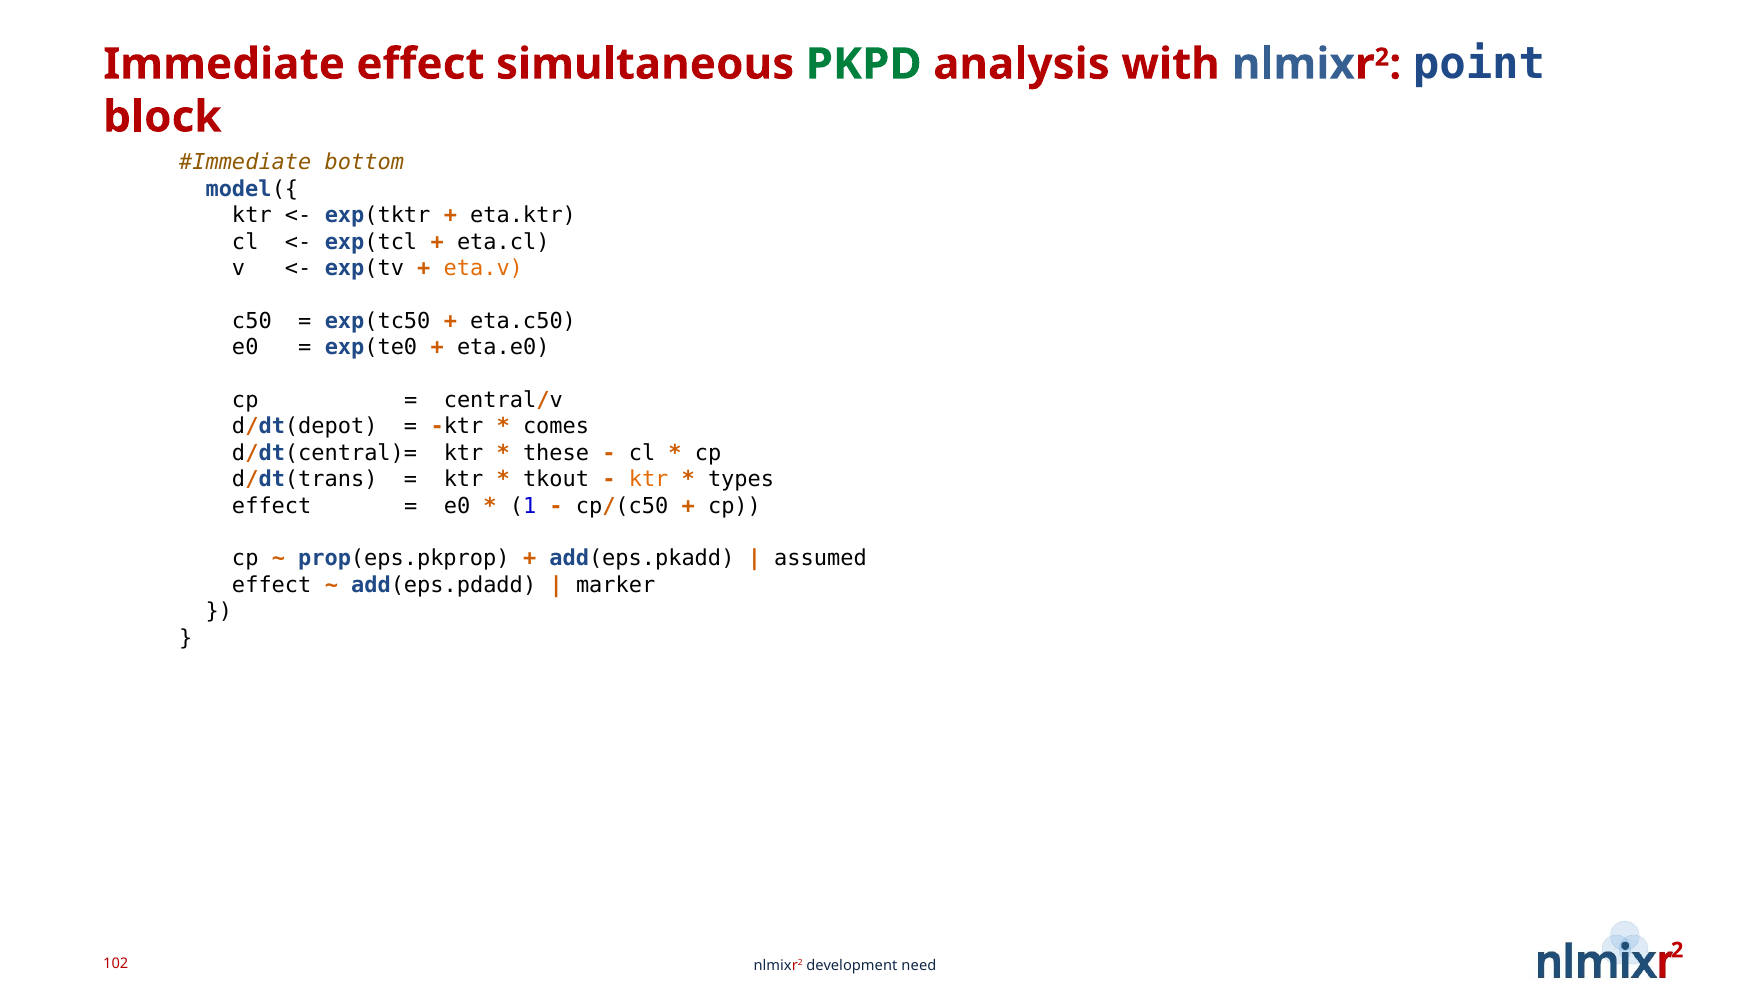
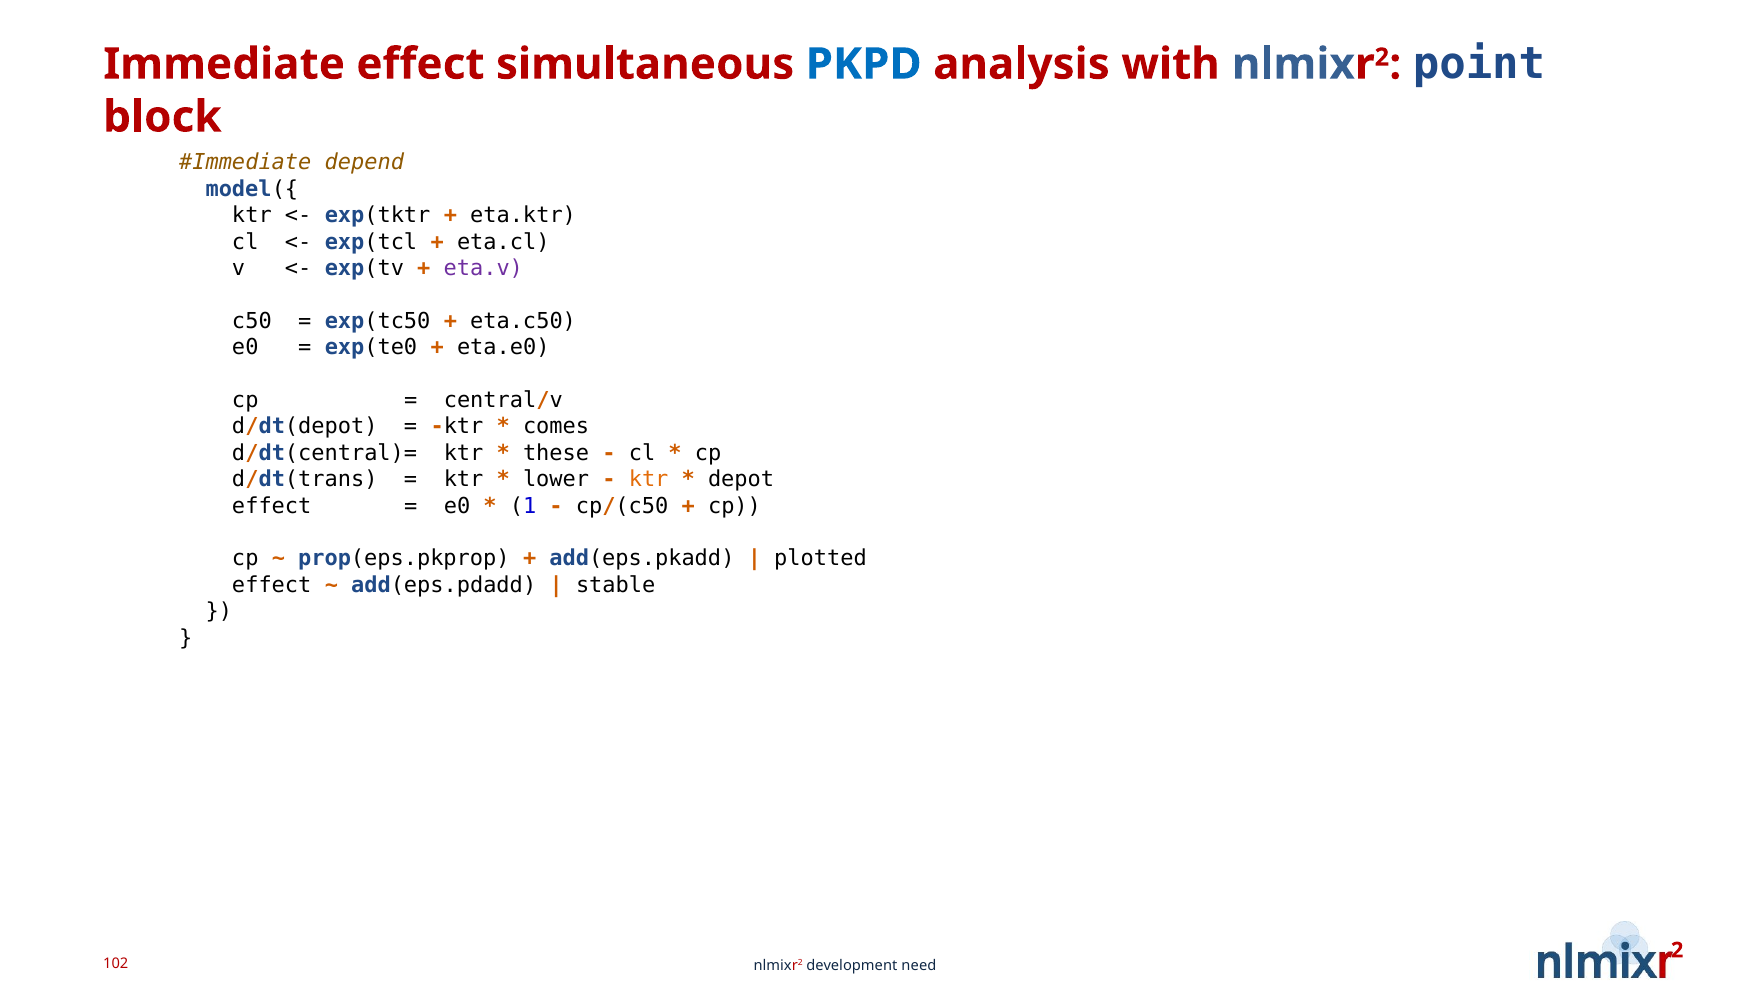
PKPD colour: green -> blue
bottom: bottom -> depend
eta.v colour: orange -> purple
tkout: tkout -> lower
types: types -> depot
assumed: assumed -> plotted
marker: marker -> stable
